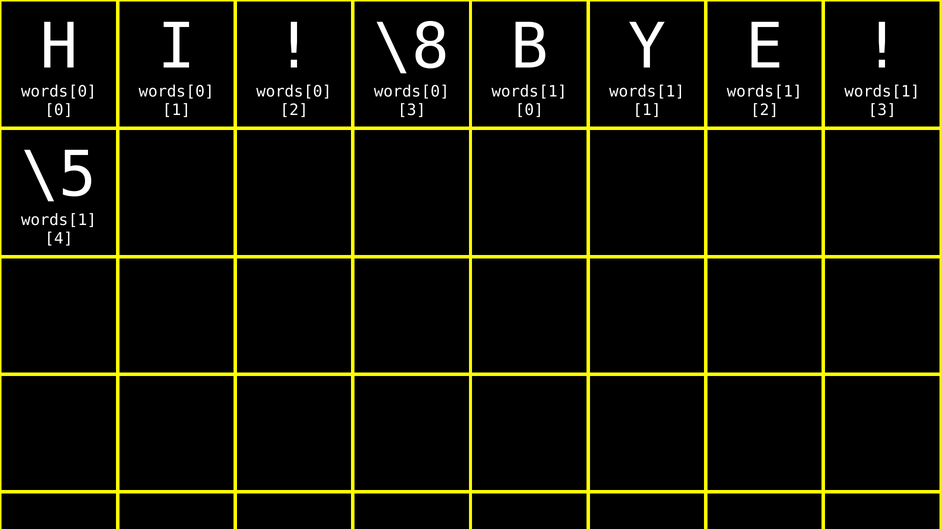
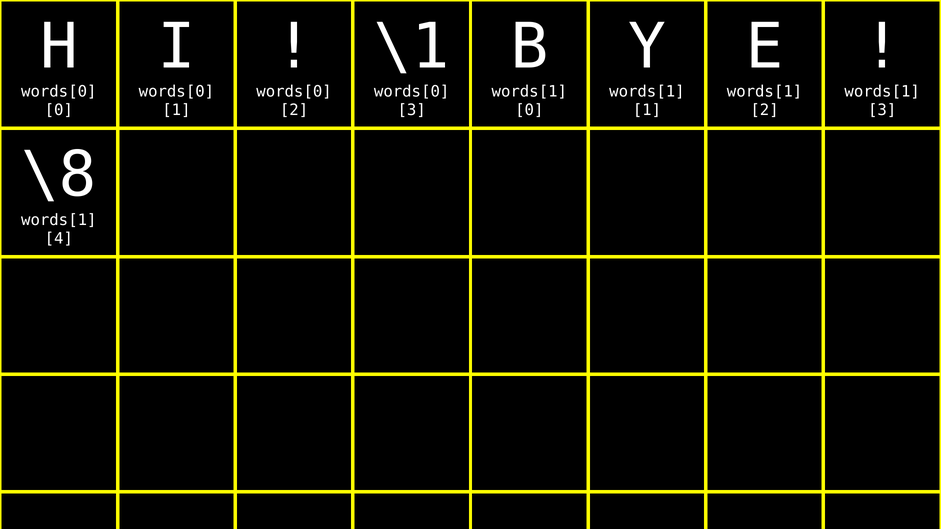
\8: \8 -> \1
\5: \5 -> \8
